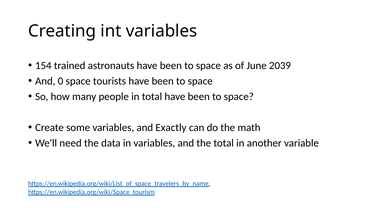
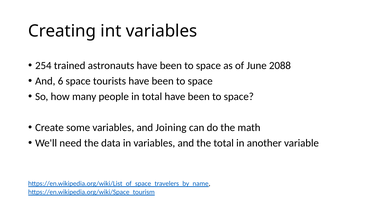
154: 154 -> 254
2039: 2039 -> 2088
0: 0 -> 6
Exactly: Exactly -> Joining
